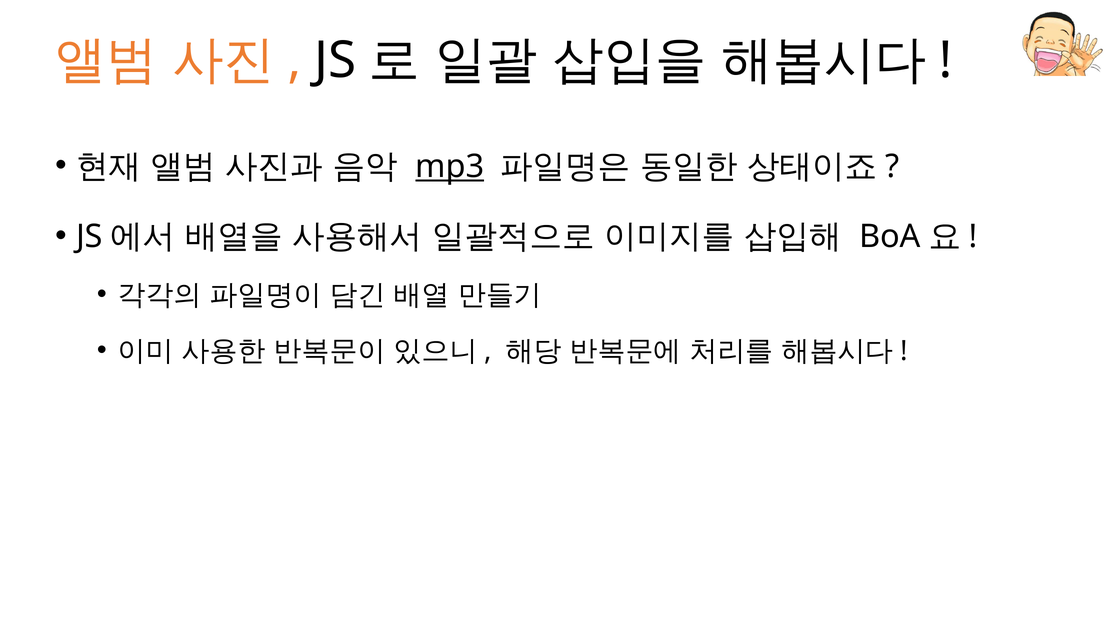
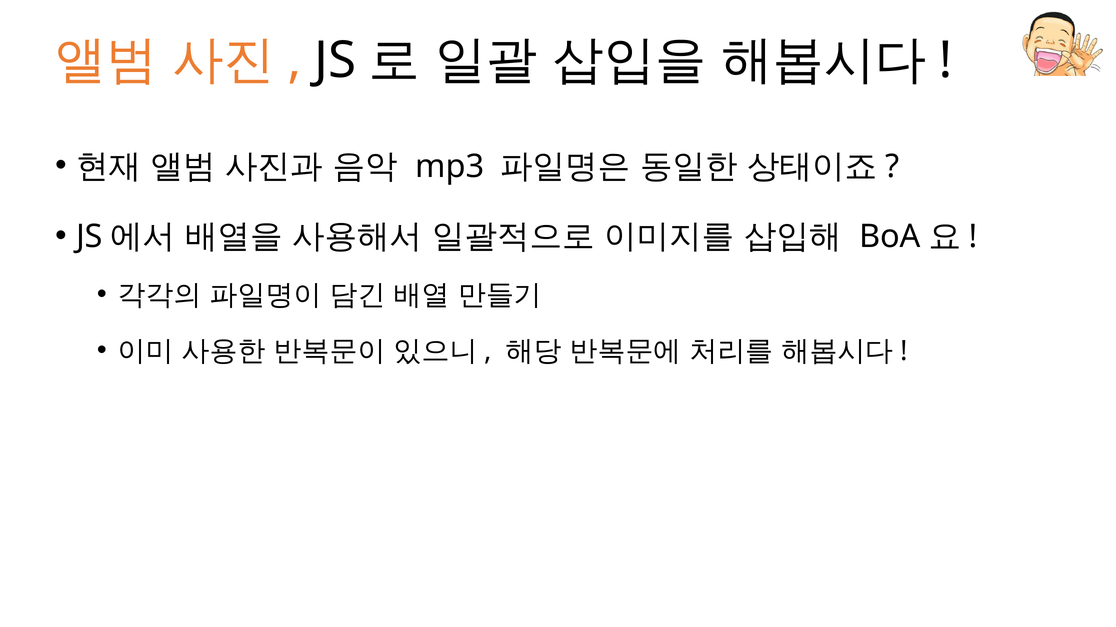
mp3 underline: present -> none
